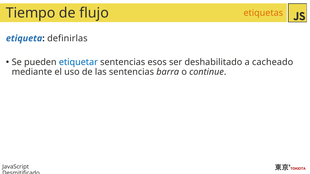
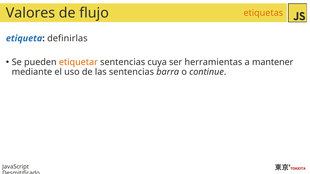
Tiempo: Tiempo -> Valores
etiquetar colour: blue -> orange
esos: esos -> cuya
deshabilitado: deshabilitado -> herramientas
cacheado: cacheado -> mantener
